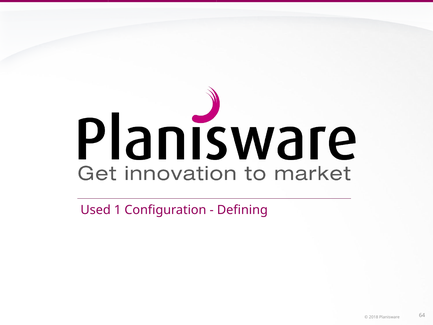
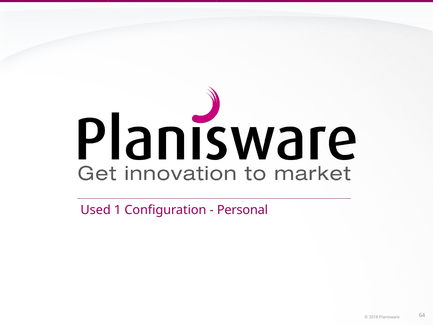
Defining: Defining -> Personal
